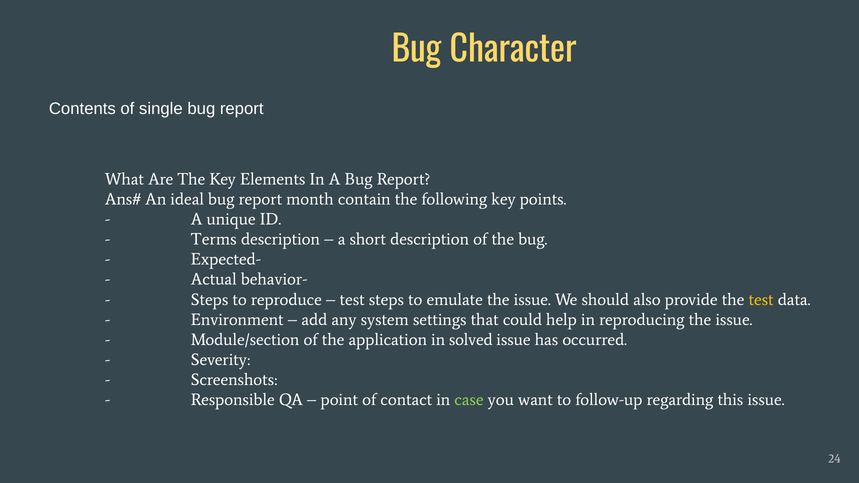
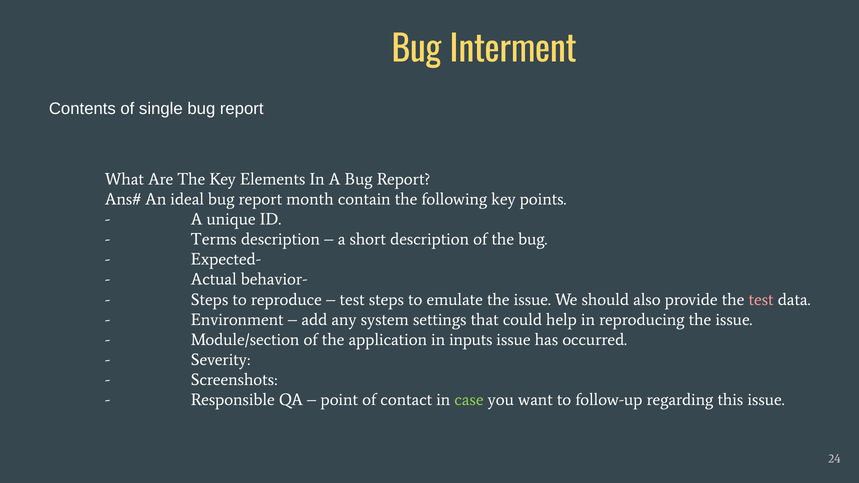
Character: Character -> Interment
test at (761, 300) colour: yellow -> pink
solved: solved -> inputs
